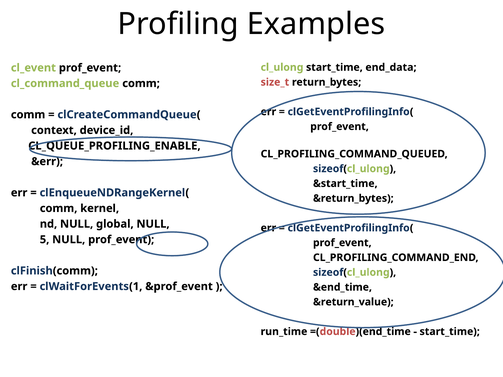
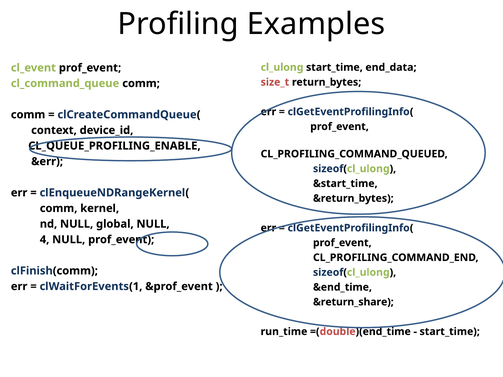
5: 5 -> 4
&return_value: &return_value -> &return_share
